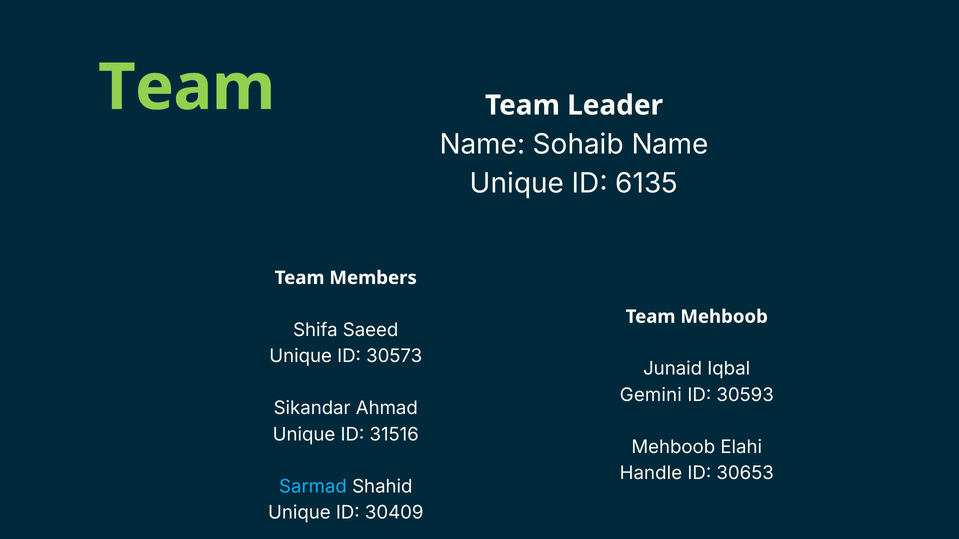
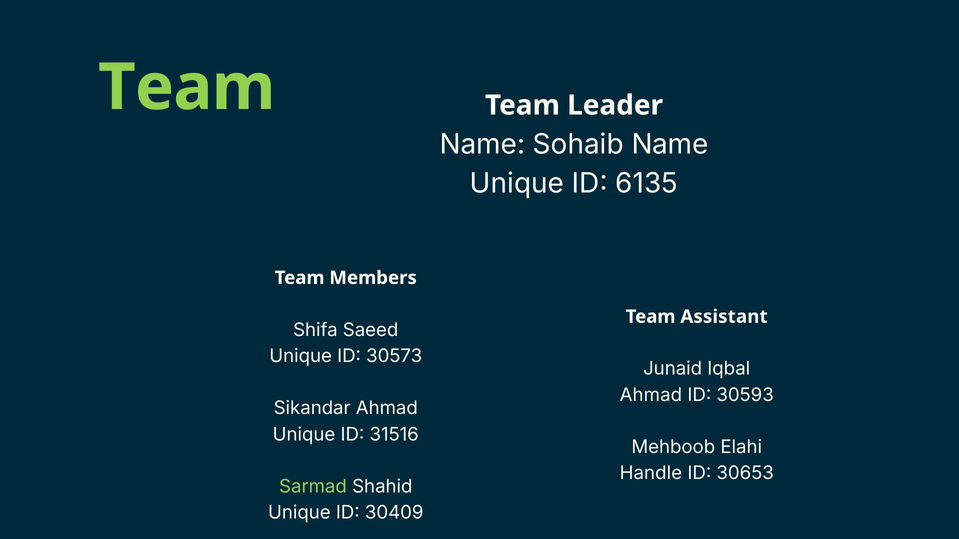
Team Mehboob: Mehboob -> Assistant
Gemini at (651, 395): Gemini -> Ahmad
Sarmad colour: light blue -> light green
